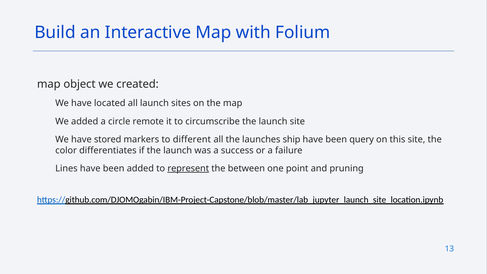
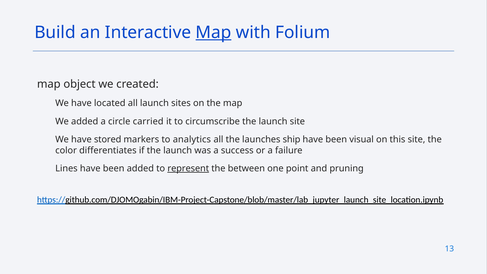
Map at (214, 33) underline: none -> present
remote: remote -> carried
different: different -> analytics
query: query -> visual
